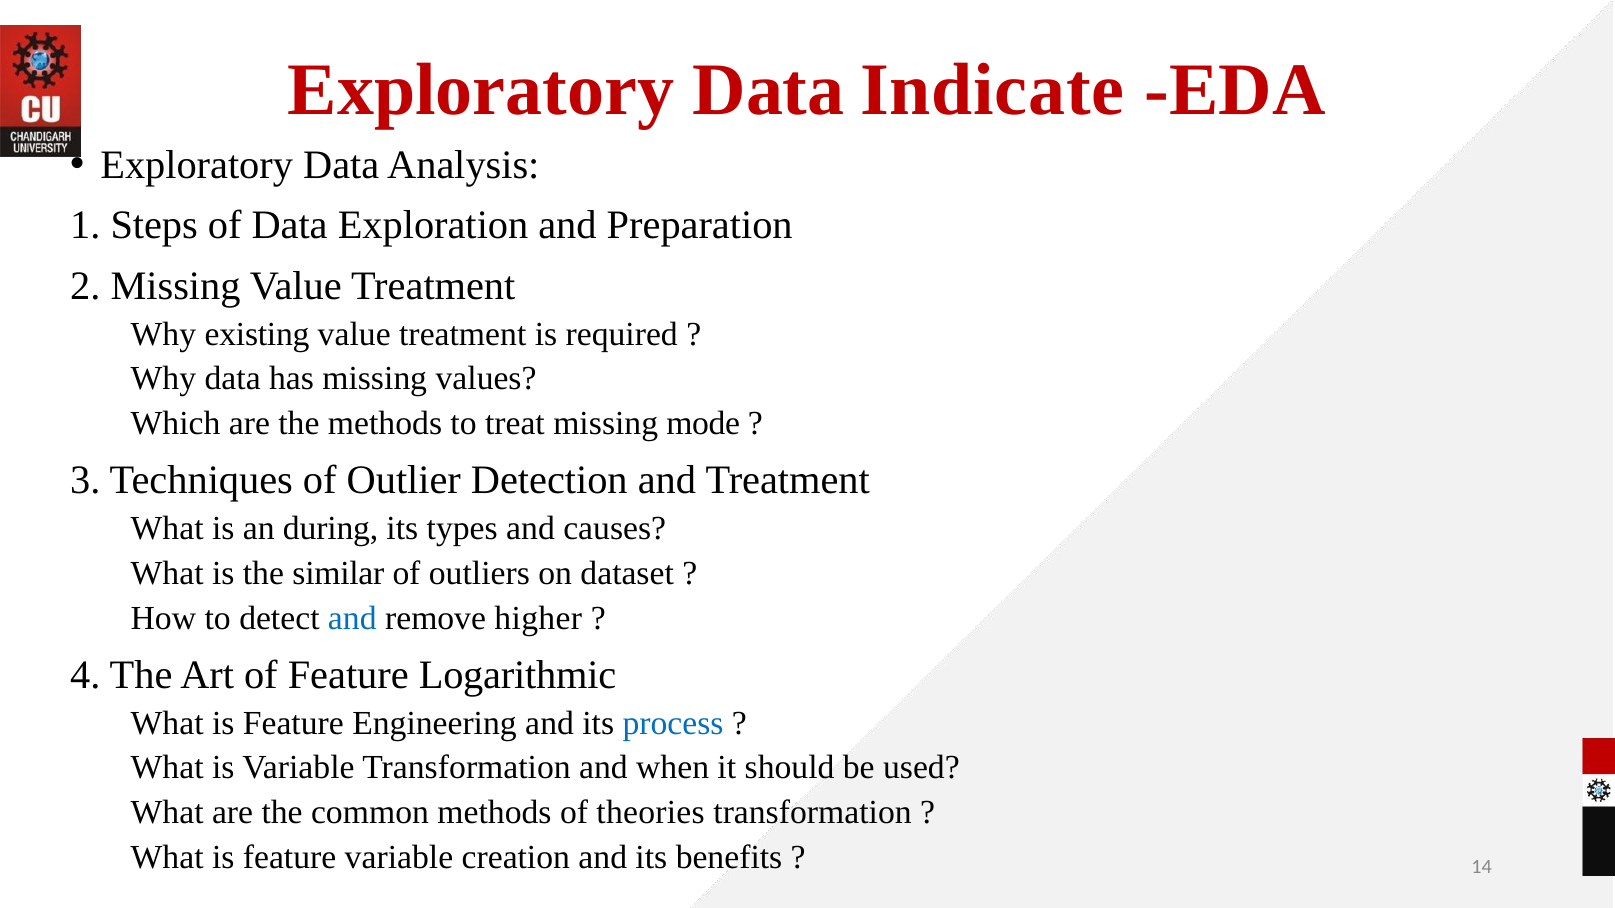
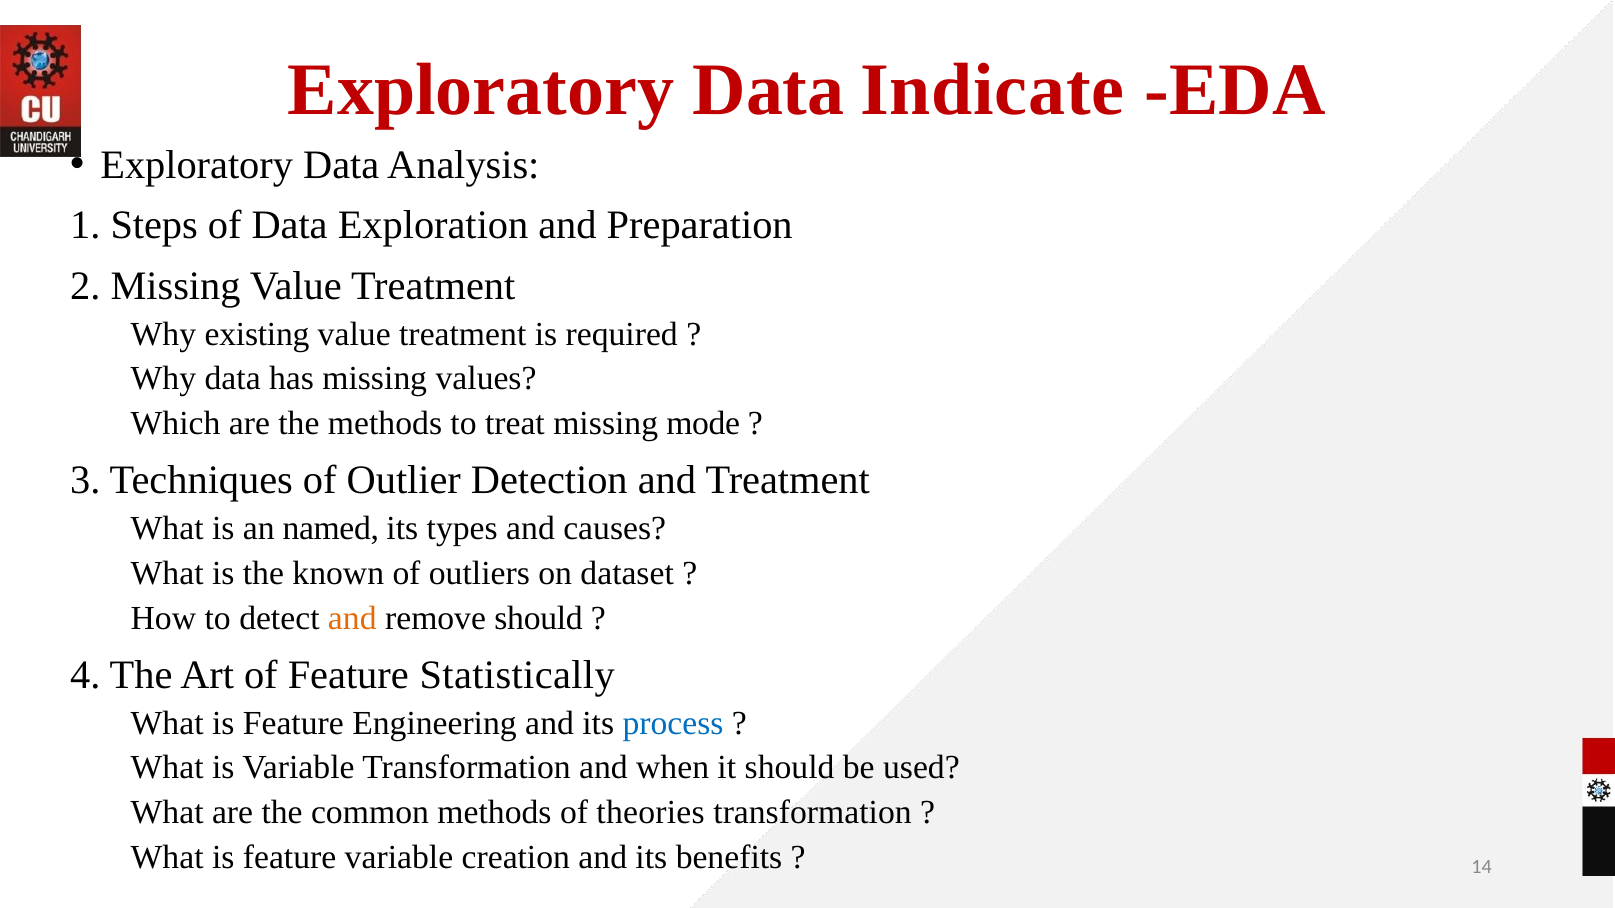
during: during -> named
similar: similar -> known
and at (352, 618) colour: blue -> orange
remove higher: higher -> should
Logarithmic: Logarithmic -> Statistically
